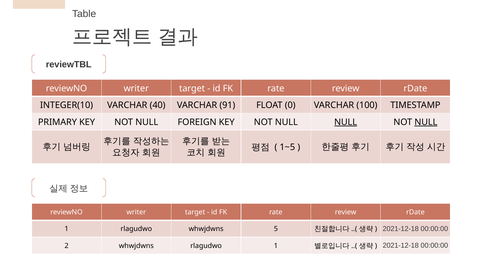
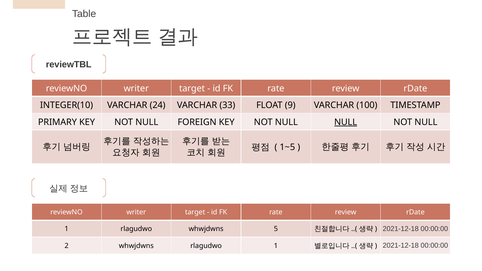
40: 40 -> 24
91: 91 -> 33
0: 0 -> 9
NULL at (426, 122) underline: present -> none
